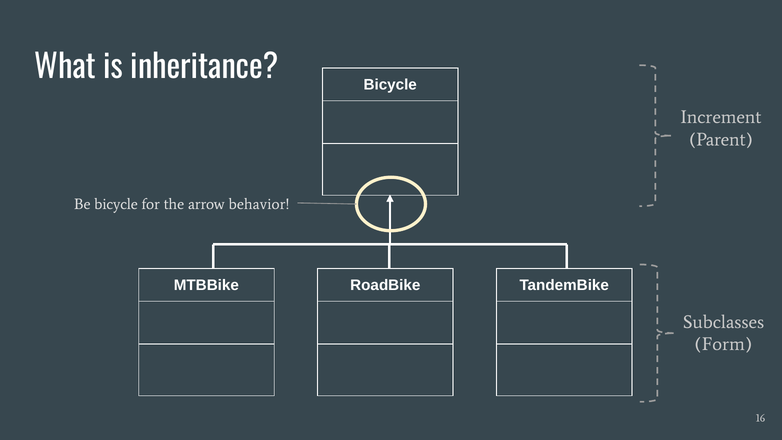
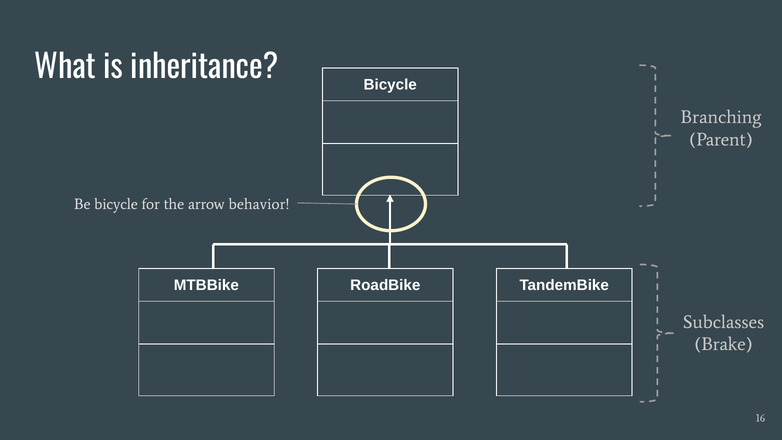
Increment: Increment -> Branching
Form: Form -> Brake
